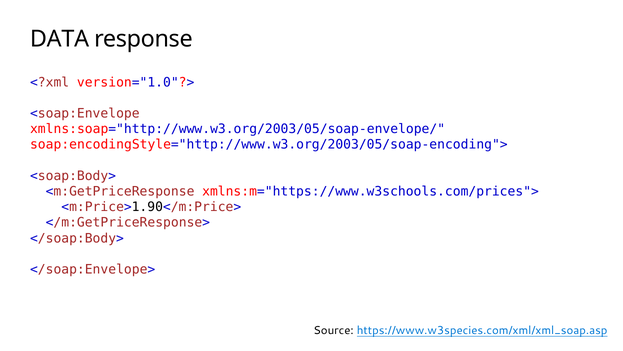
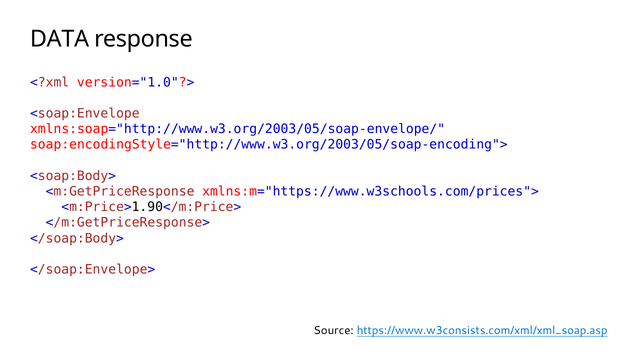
https://www.w3species.com/xml/xml_soap.asp: https://www.w3species.com/xml/xml_soap.asp -> https://www.w3consists.com/xml/xml_soap.asp
